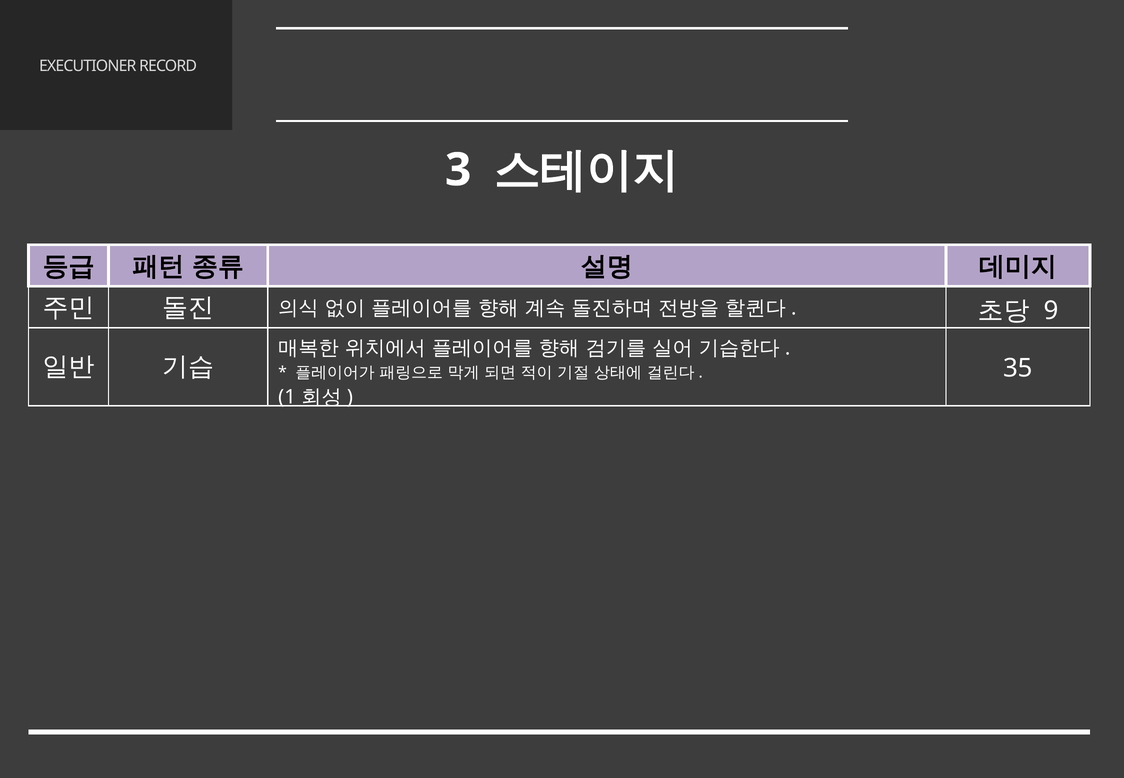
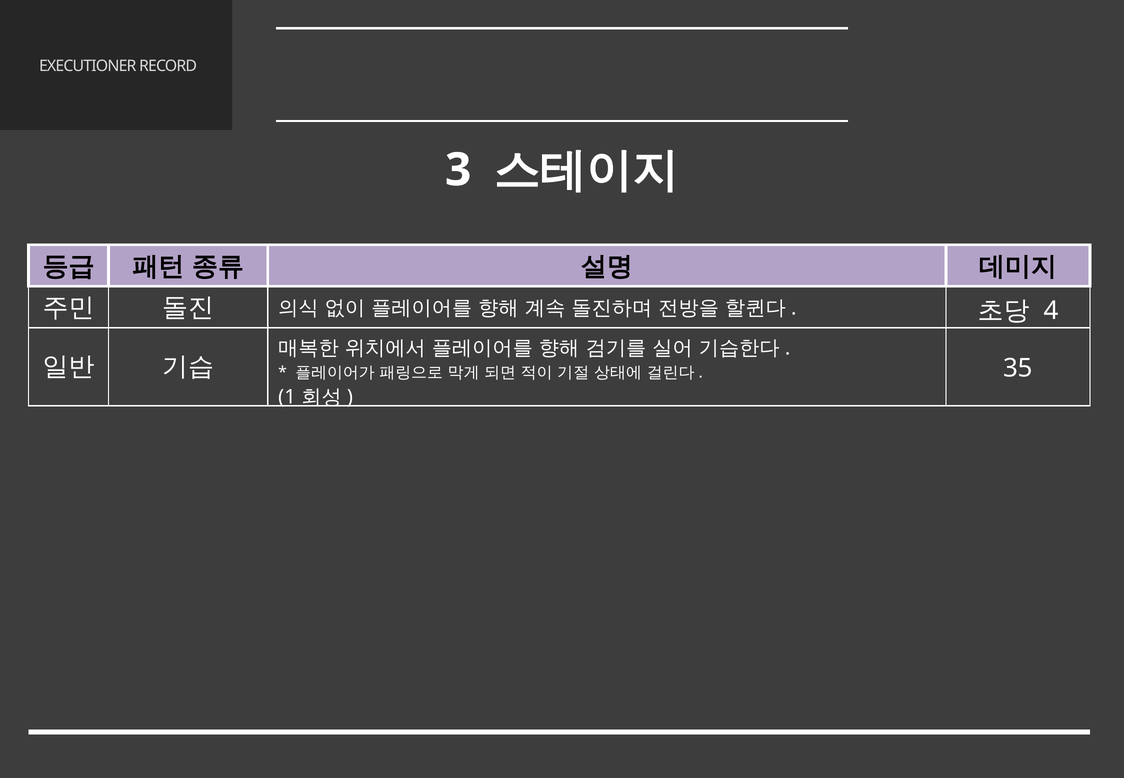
9: 9 -> 4
